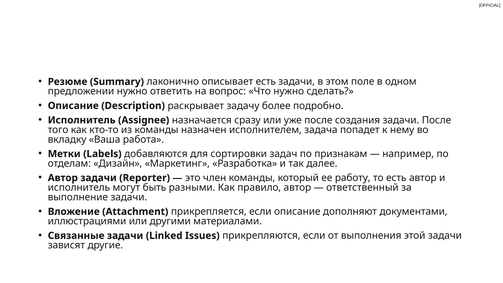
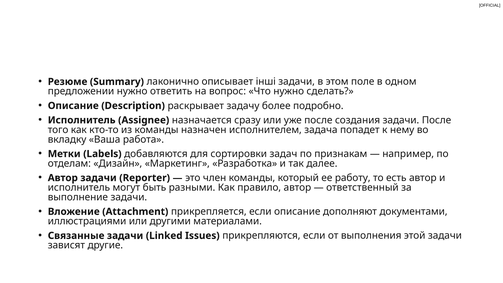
описывает есть: есть -> інші
